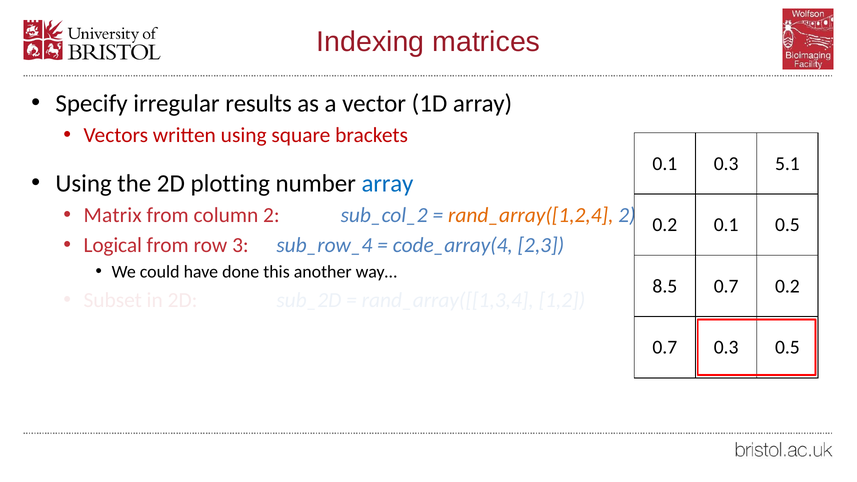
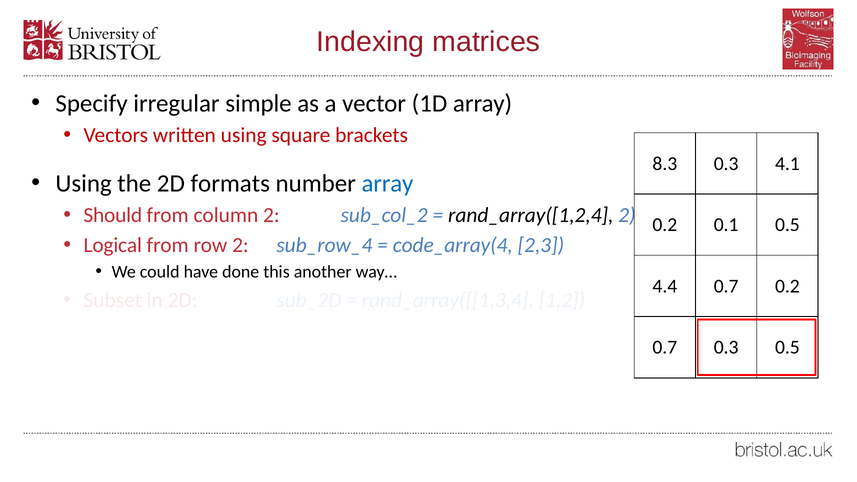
results: results -> simple
0.1 at (665, 164): 0.1 -> 8.3
5.1: 5.1 -> 4.1
plotting: plotting -> formats
Matrix: Matrix -> Should
rand_array([1,2,4 colour: orange -> black
row 3: 3 -> 2
8.5: 8.5 -> 4.4
